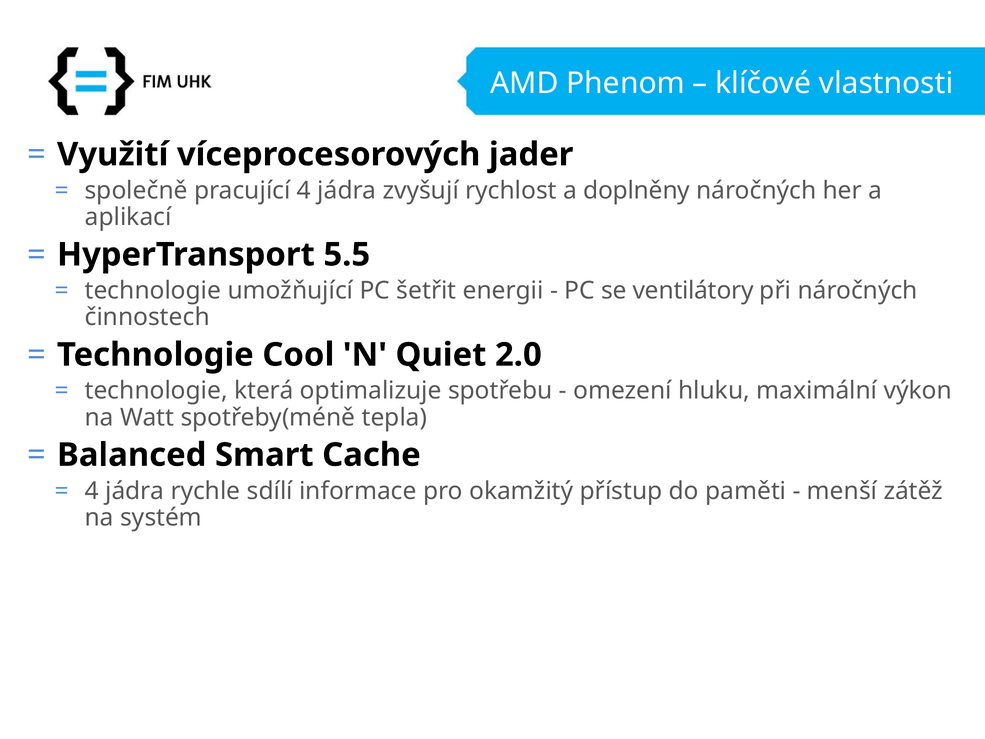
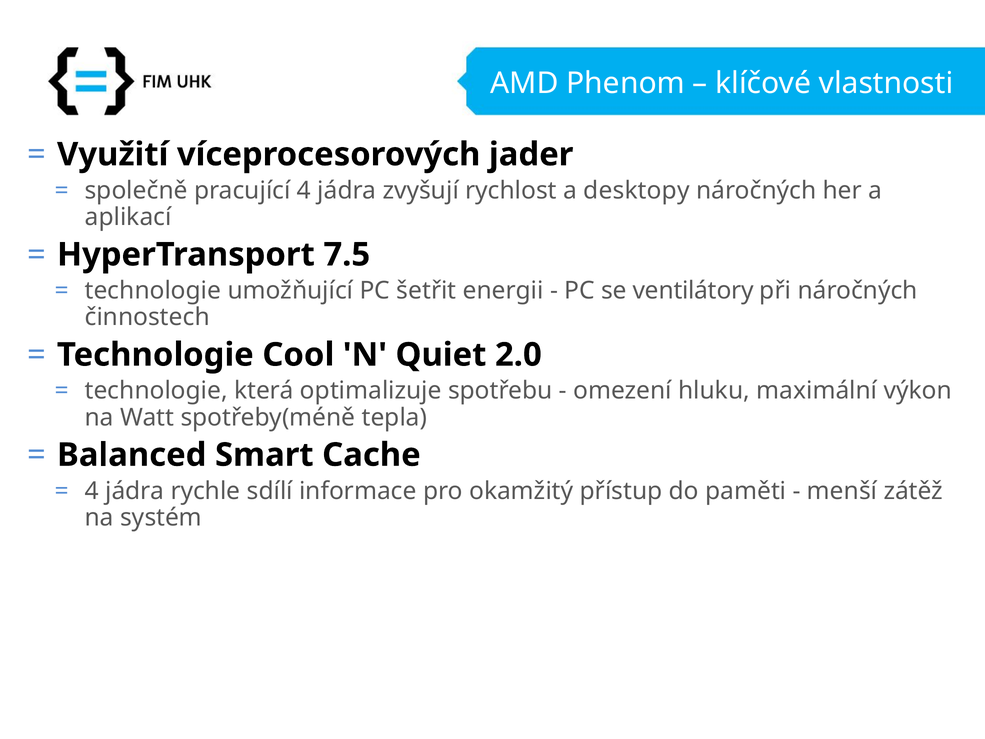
doplněny: doplněny -> desktopy
5.5: 5.5 -> 7.5
